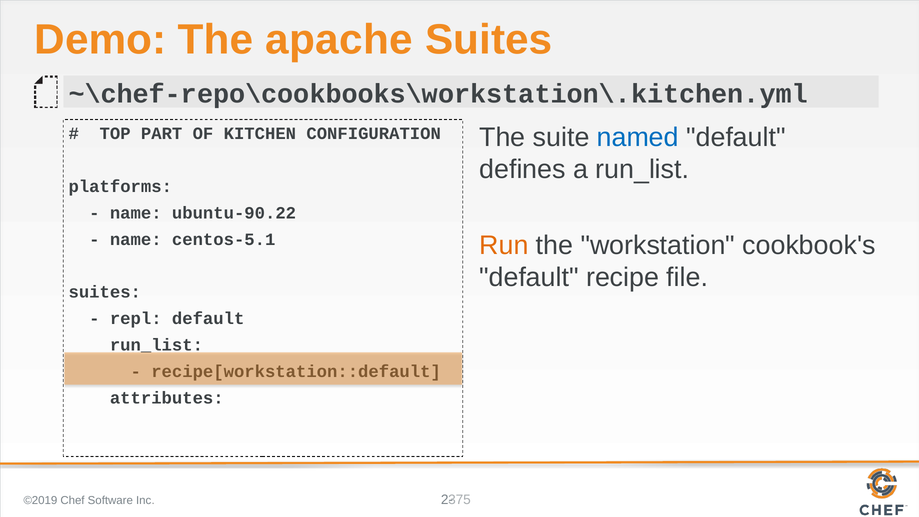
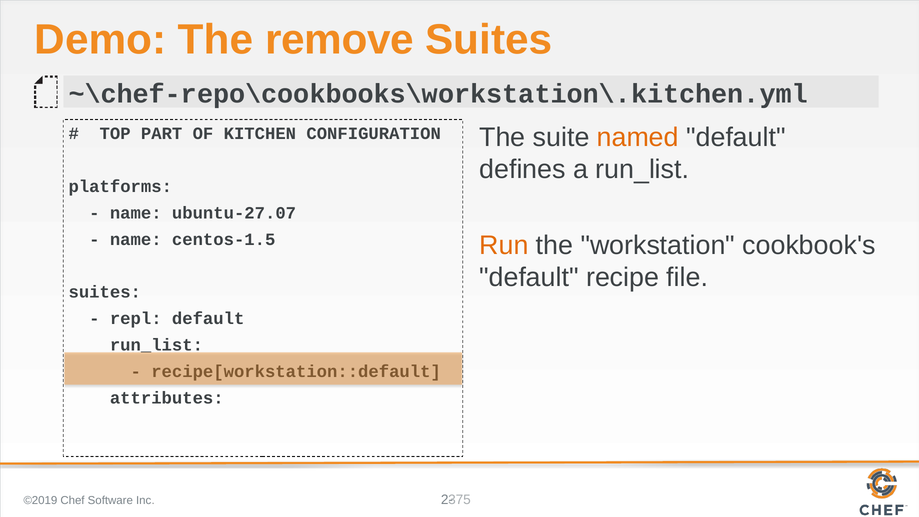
apache: apache -> remove
named colour: blue -> orange
ubuntu-90.22: ubuntu-90.22 -> ubuntu-27.07
centos-5.1: centos-5.1 -> centos-1.5
